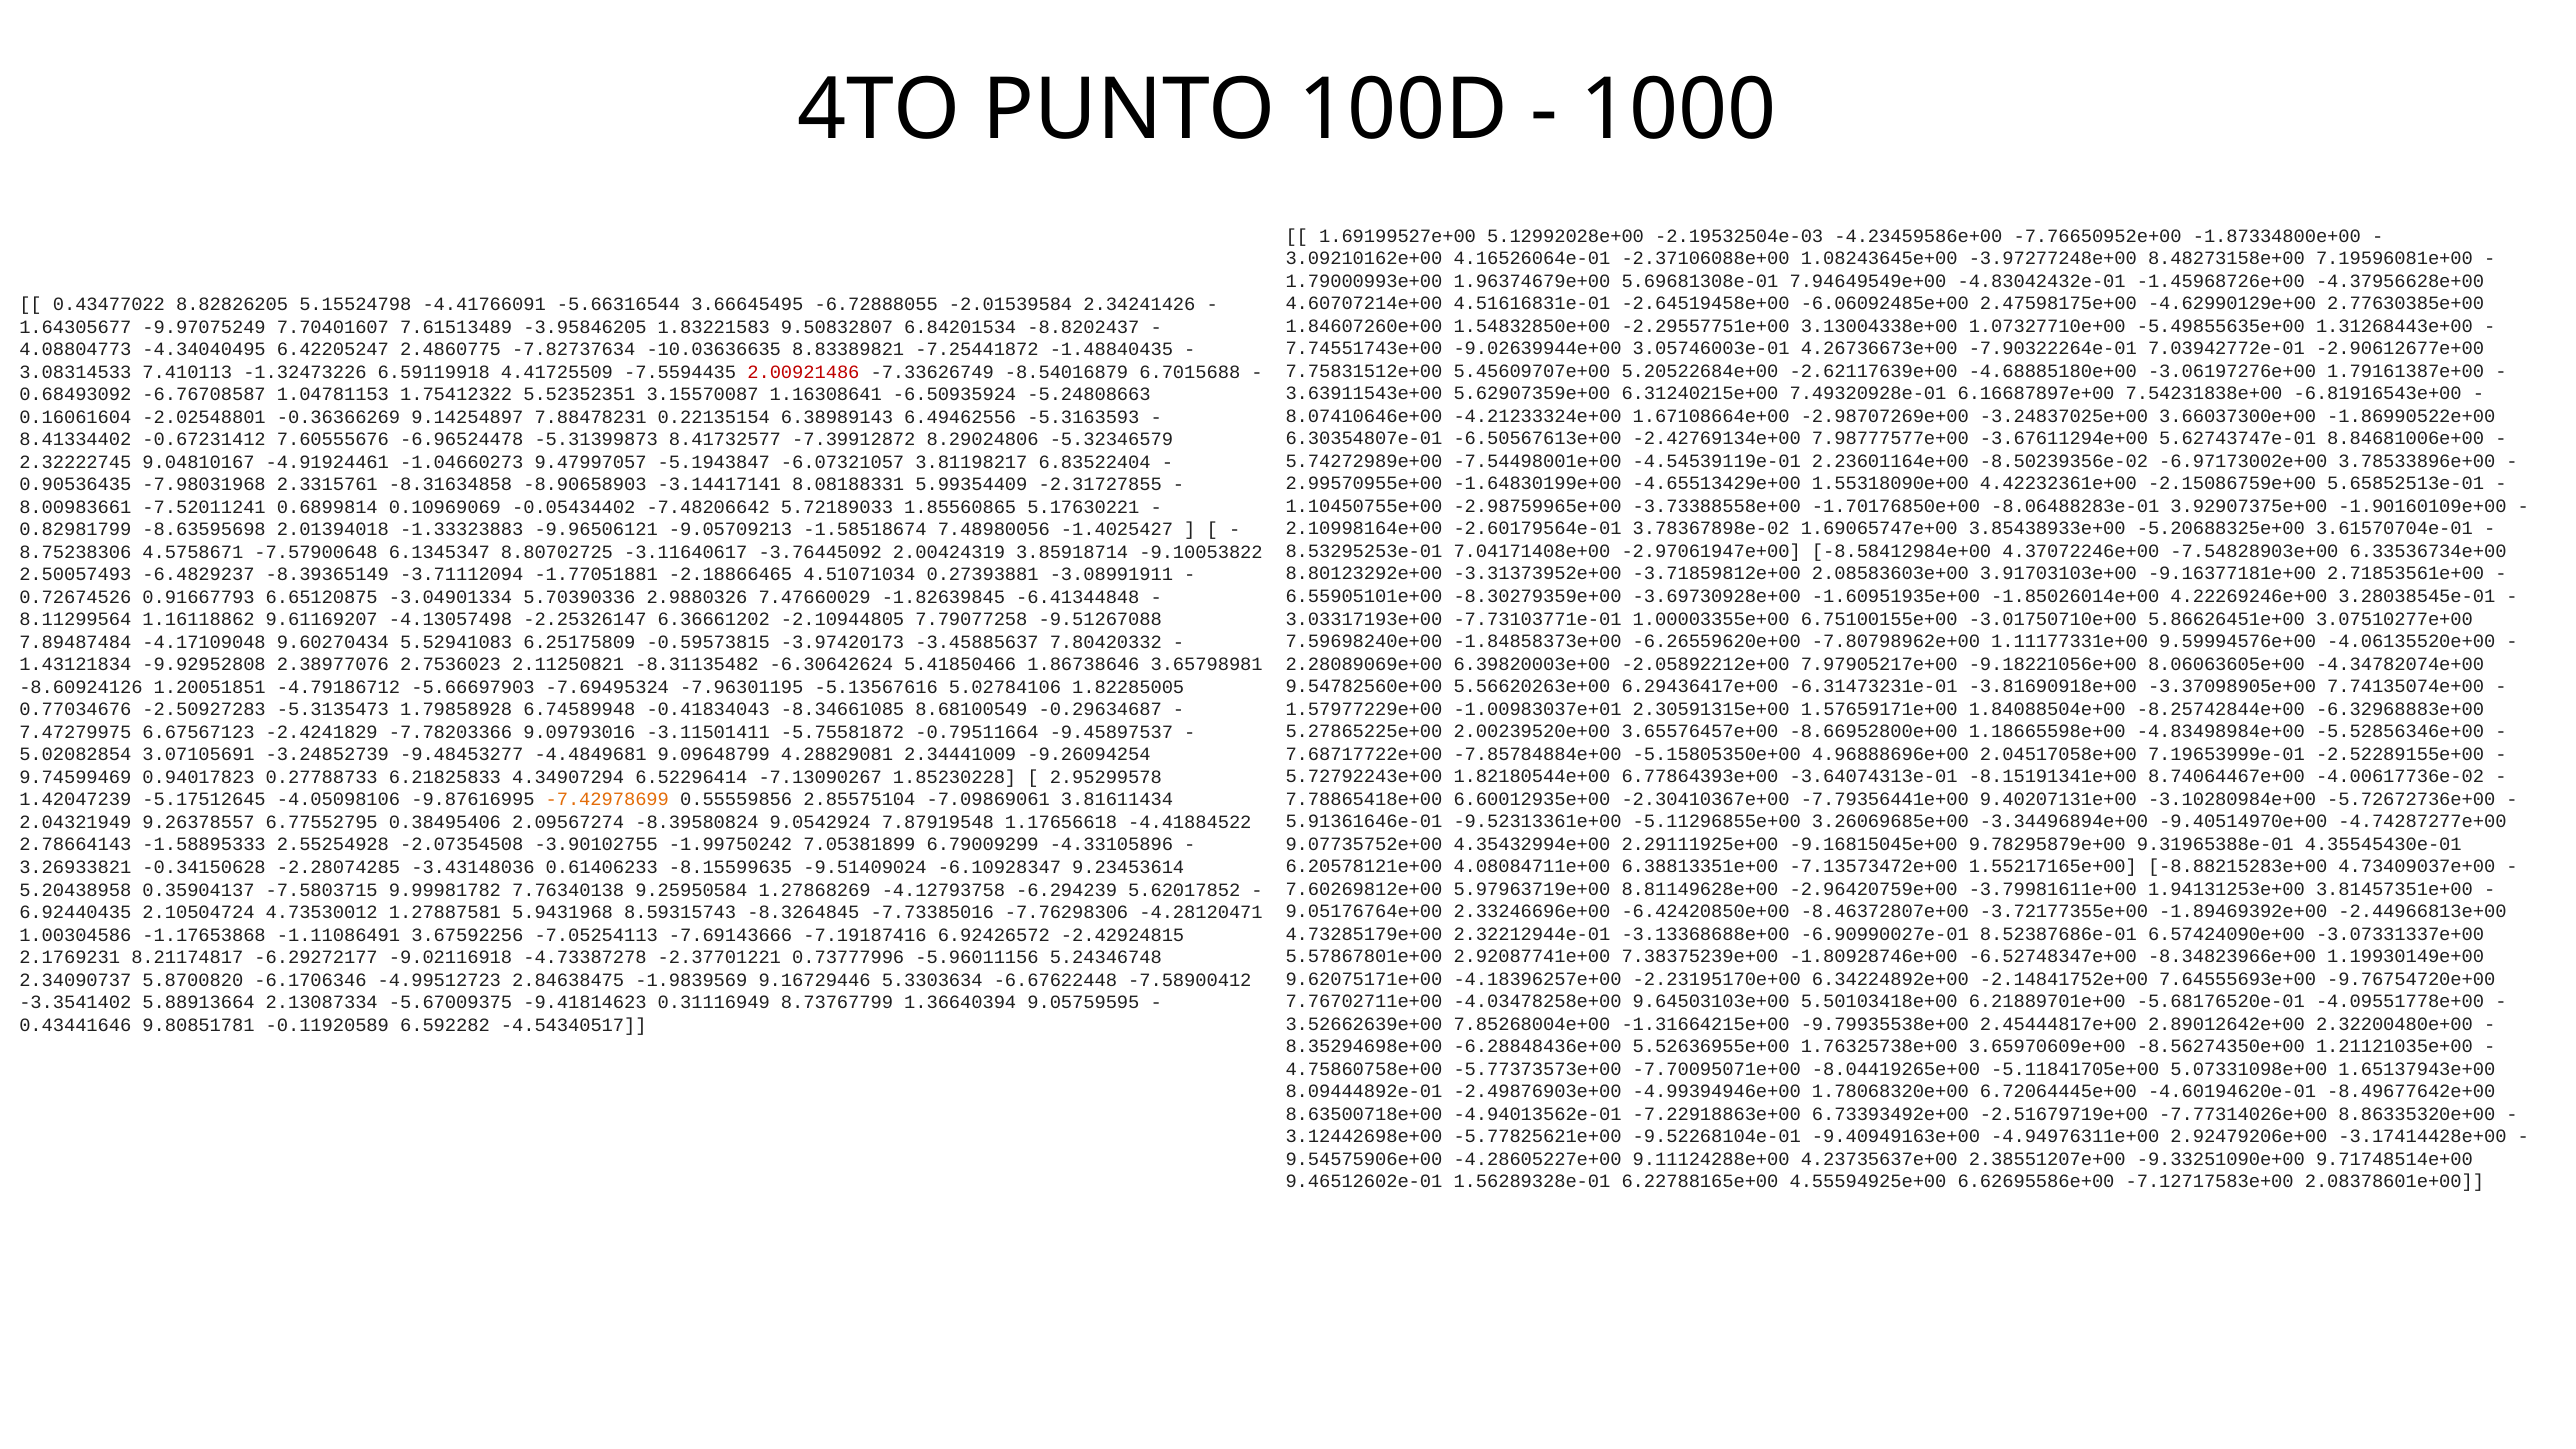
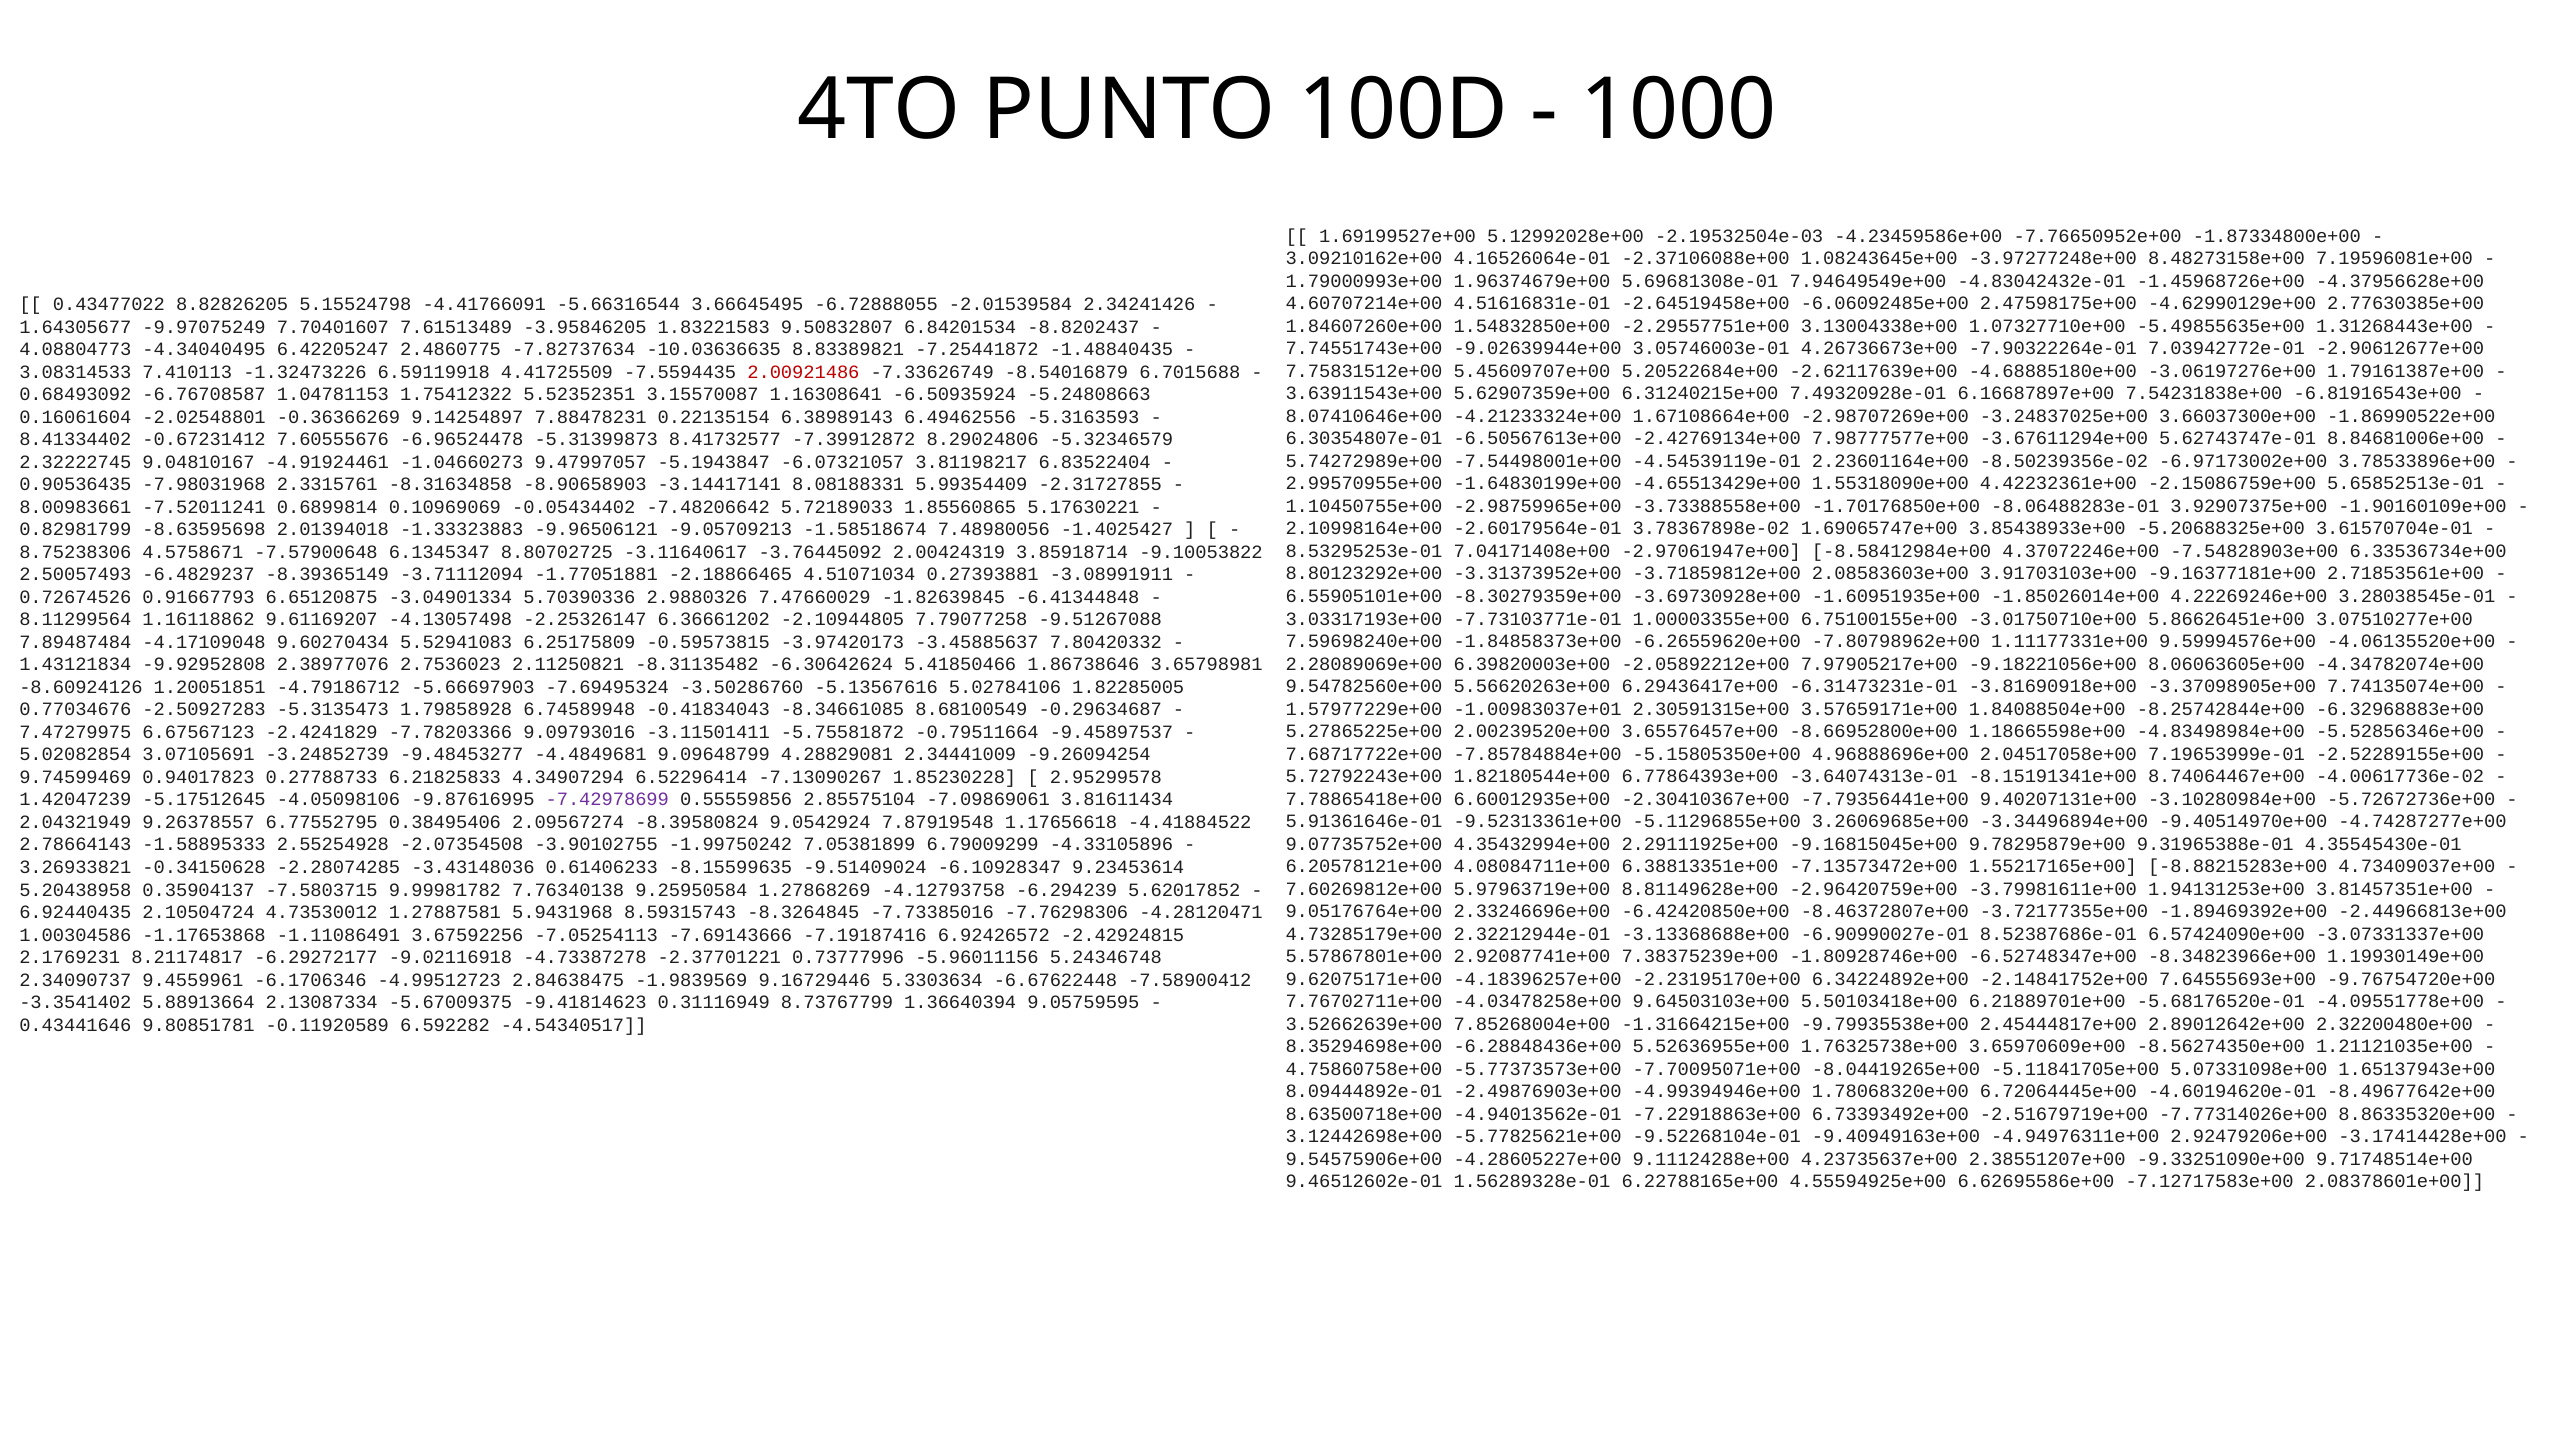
-7.96301195: -7.96301195 -> -3.50286760
1.57659171e+00: 1.57659171e+00 -> 3.57659171e+00
-7.42978699 colour: orange -> purple
5.8700820: 5.8700820 -> 9.4559961
